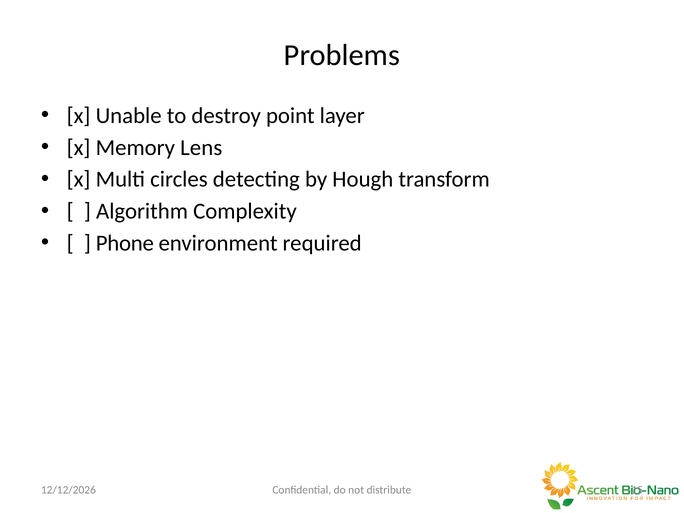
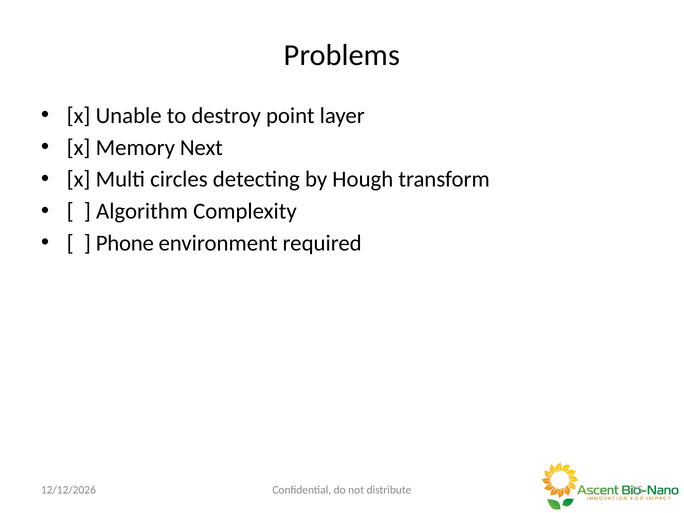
Lens: Lens -> Next
